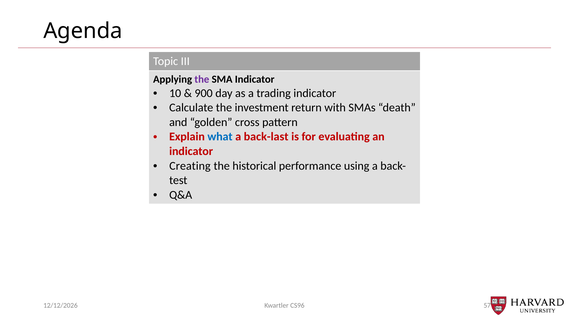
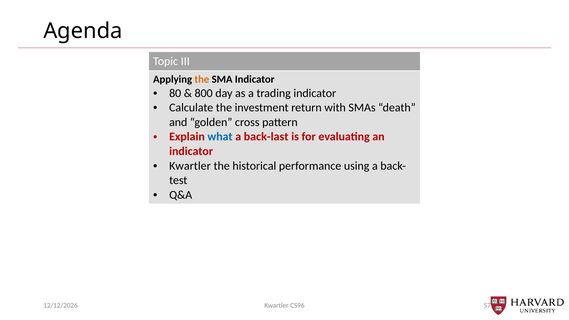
the at (202, 79) colour: purple -> orange
10: 10 -> 80
900: 900 -> 800
Creating at (190, 166): Creating -> Kwartler
